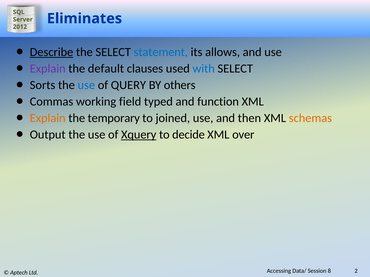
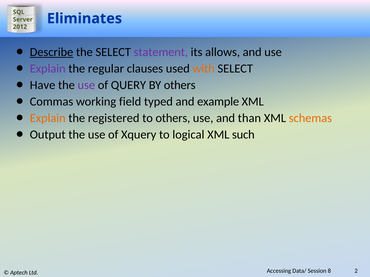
statement colour: blue -> purple
default: default -> regular
with colour: blue -> orange
Sorts: Sorts -> Have
use at (86, 85) colour: blue -> purple
function: function -> example
temporary: temporary -> registered
to joined: joined -> others
then: then -> than
Xquery underline: present -> none
decide: decide -> logical
over: over -> such
